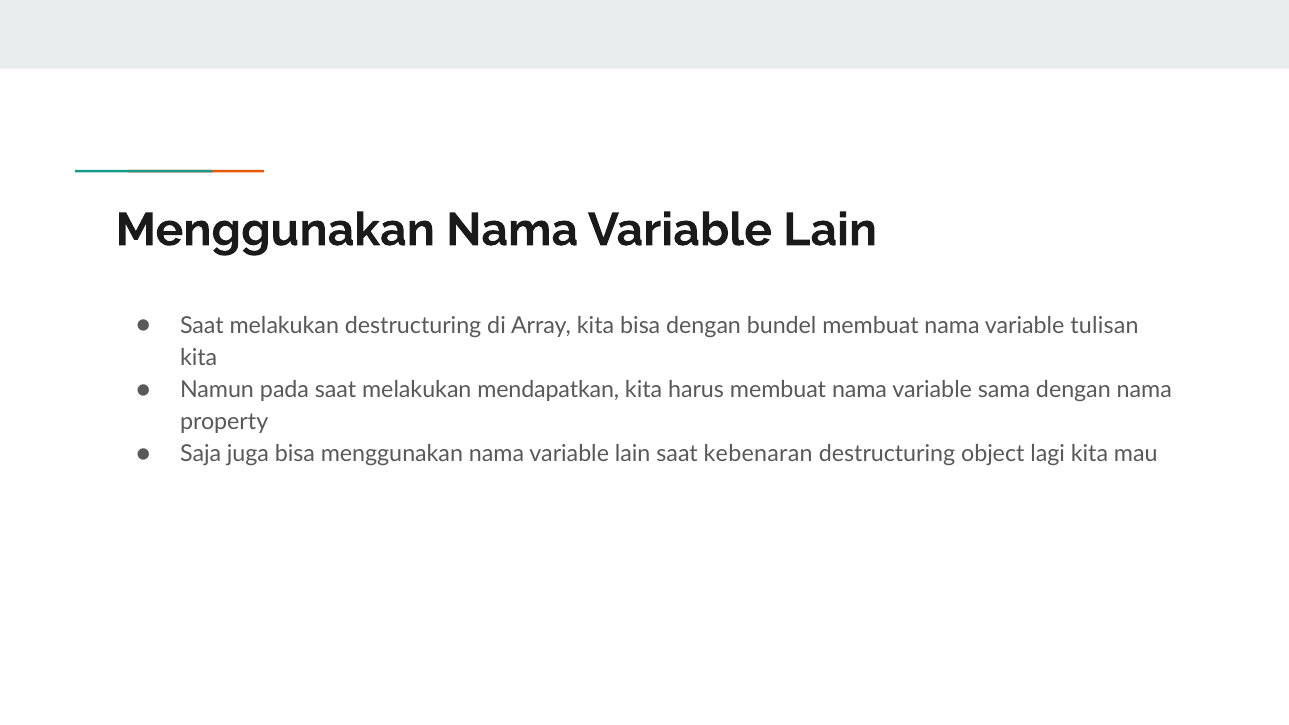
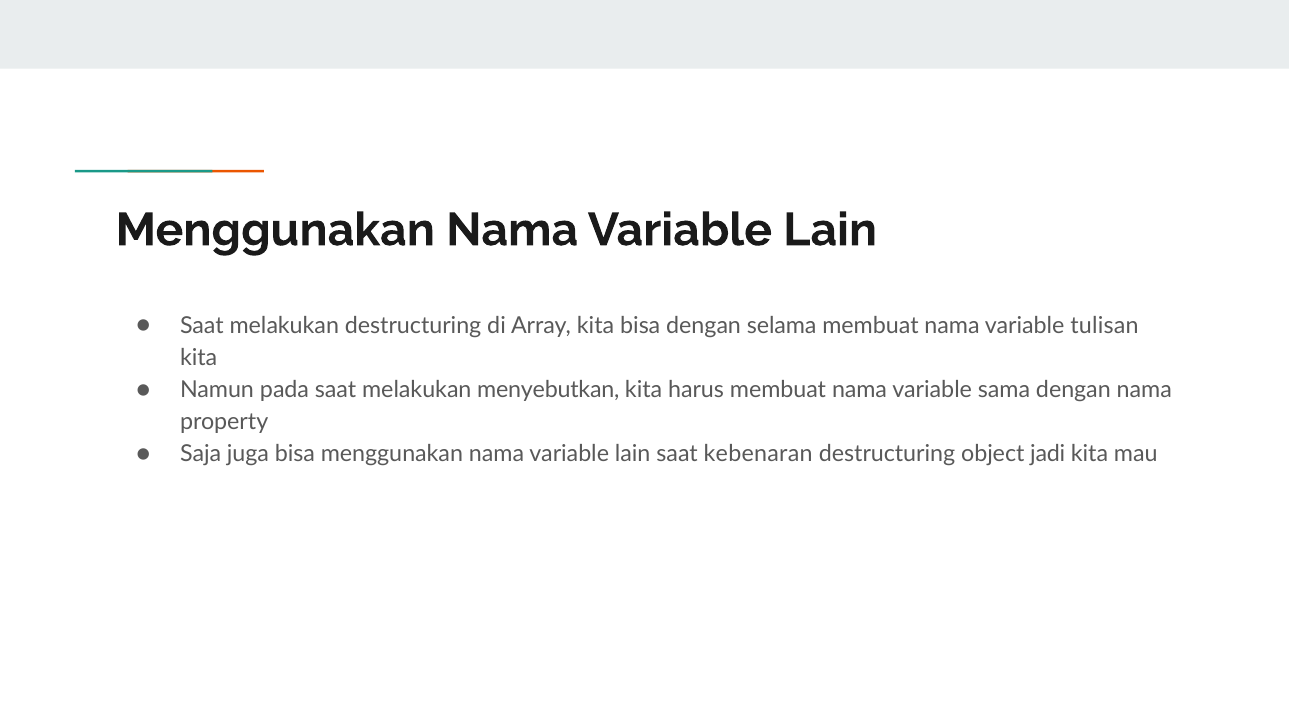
bundel: bundel -> selama
mendapatkan: mendapatkan -> menyebutkan
lagi: lagi -> jadi
